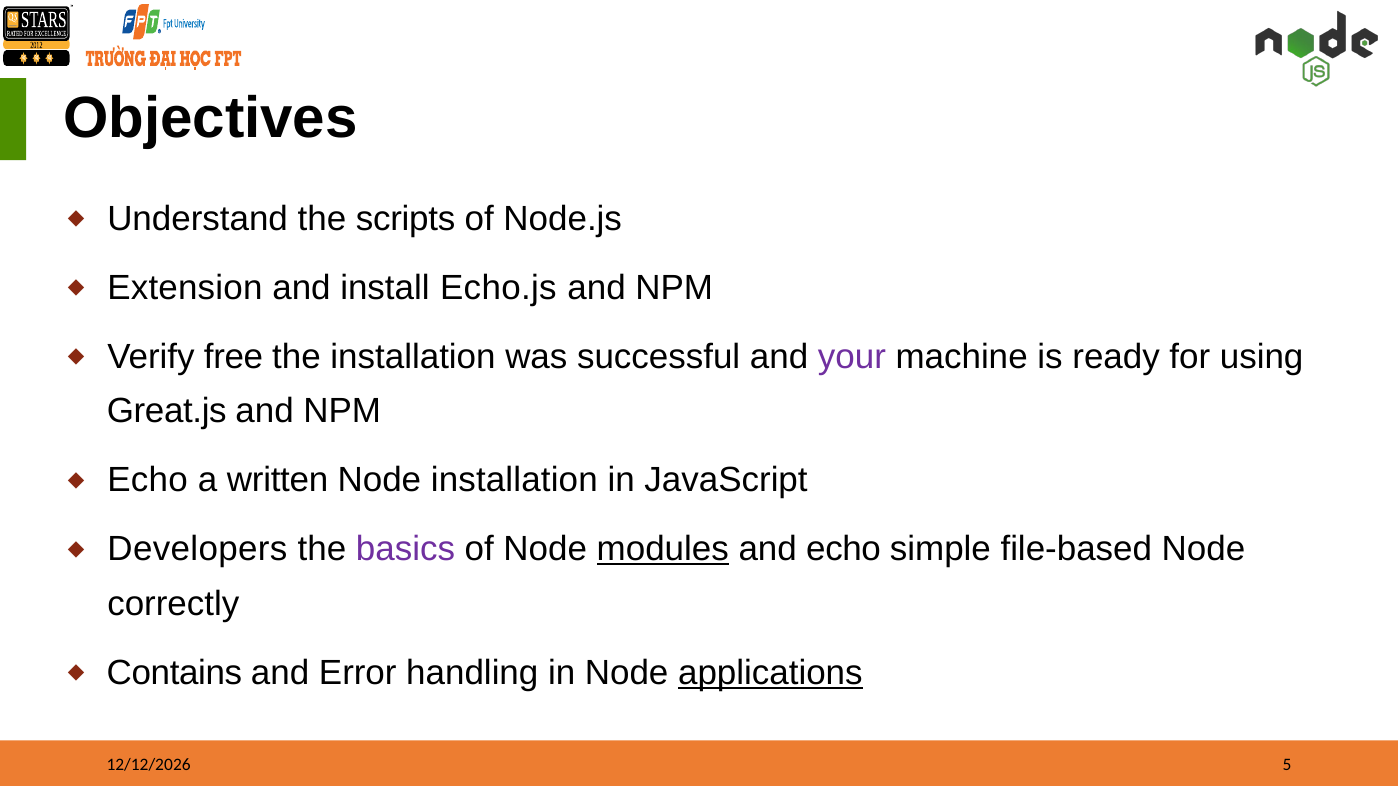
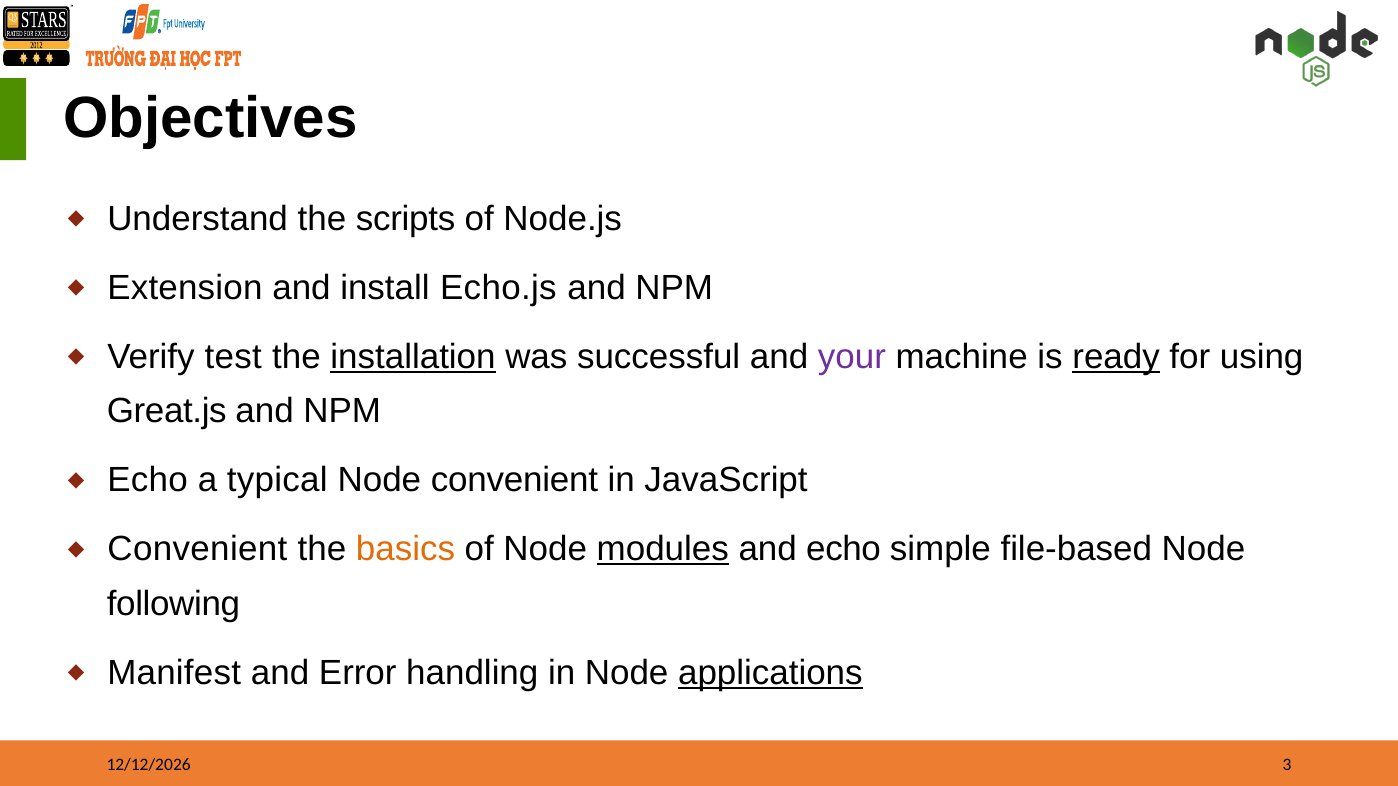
free: free -> test
installation at (413, 357) underline: none -> present
ready underline: none -> present
written: written -> typical
Node installation: installation -> convenient
Developers at (197, 550): Developers -> Convenient
basics colour: purple -> orange
correctly: correctly -> following
Contains: Contains -> Manifest
5: 5 -> 3
